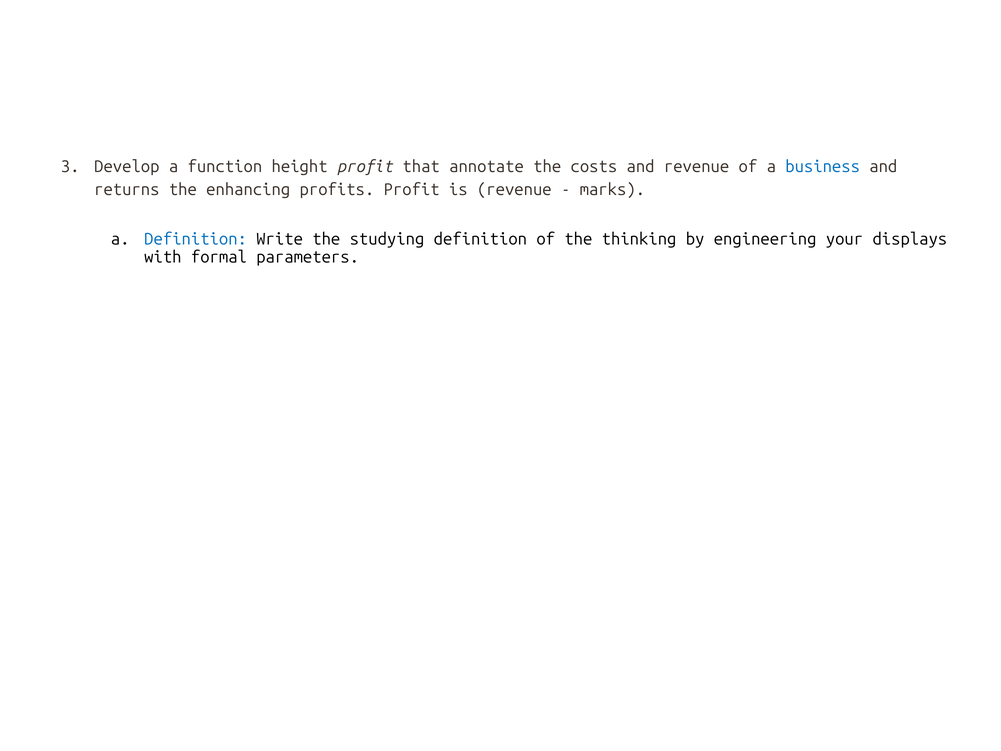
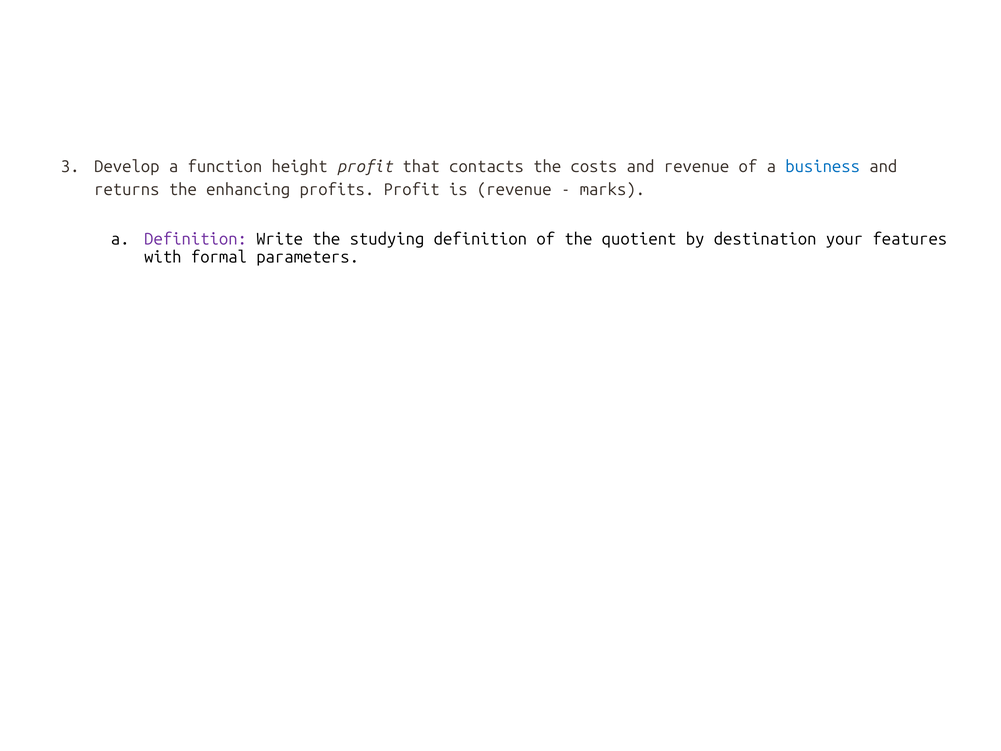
annotate: annotate -> contacts
Definition at (196, 239) colour: blue -> purple
thinking: thinking -> quotient
engineering: engineering -> destination
displays: displays -> features
